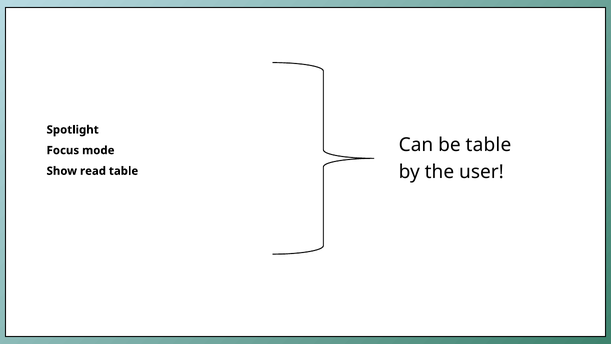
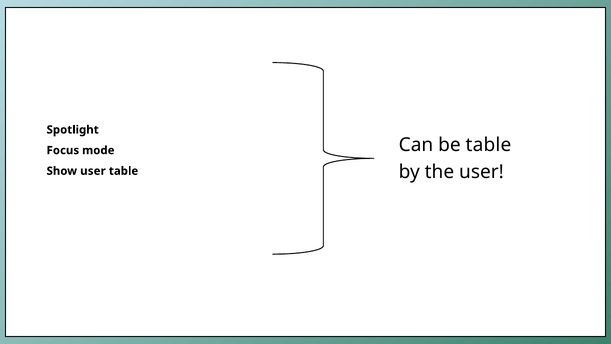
Show read: read -> user
